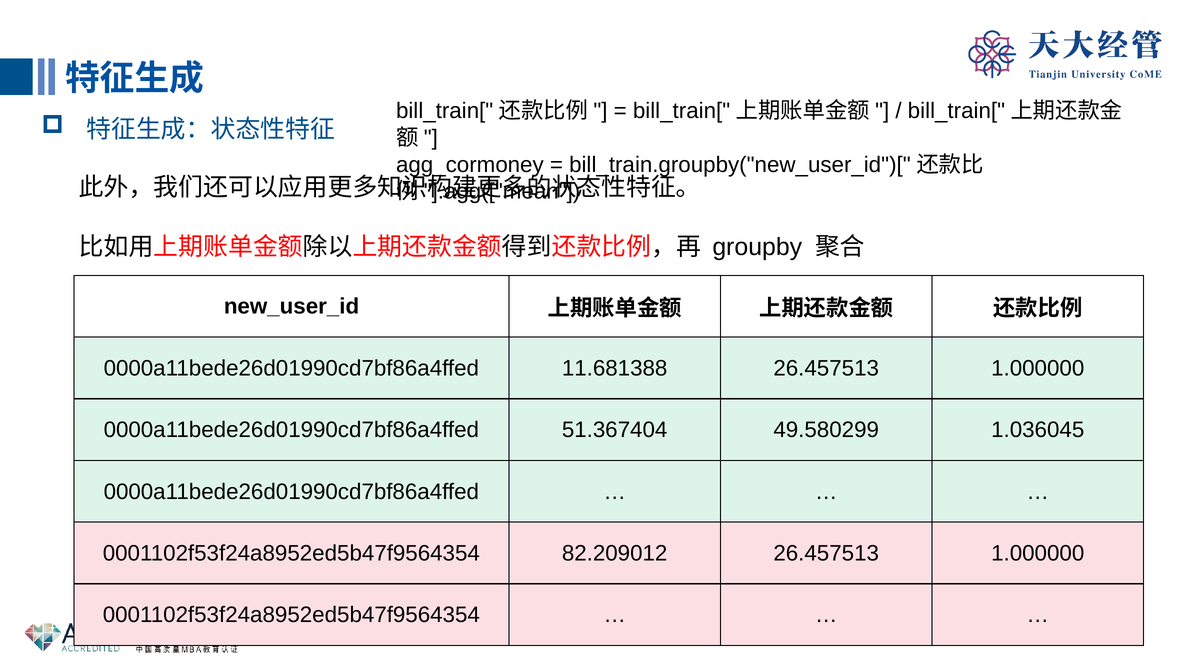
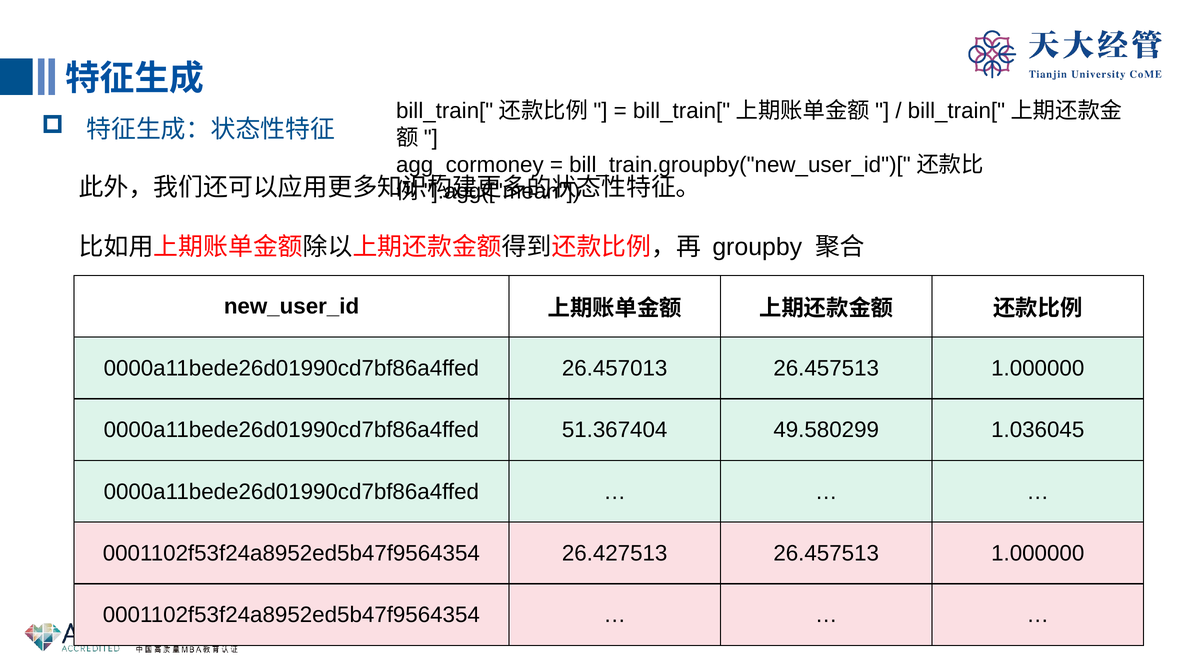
11.681388: 11.681388 -> 26.457013
82.209012: 82.209012 -> 26.427513
